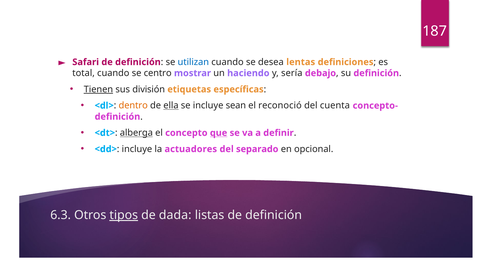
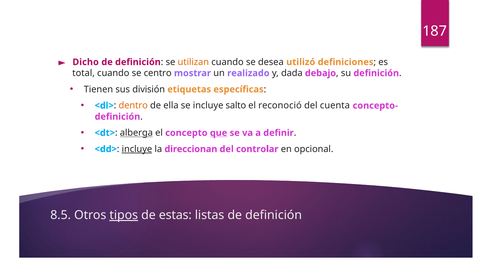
Safari: Safari -> Dicho
utilizan colour: blue -> orange
lentas: lentas -> utilizó
haciendo: haciendo -> realizado
sería: sería -> dada
Tienen underline: present -> none
ella underline: present -> none
sean: sean -> salto
incluye at (137, 149) underline: none -> present
actuadores: actuadores -> direccionan
separado: separado -> controlar
6.3: 6.3 -> 8.5
dada: dada -> estas
